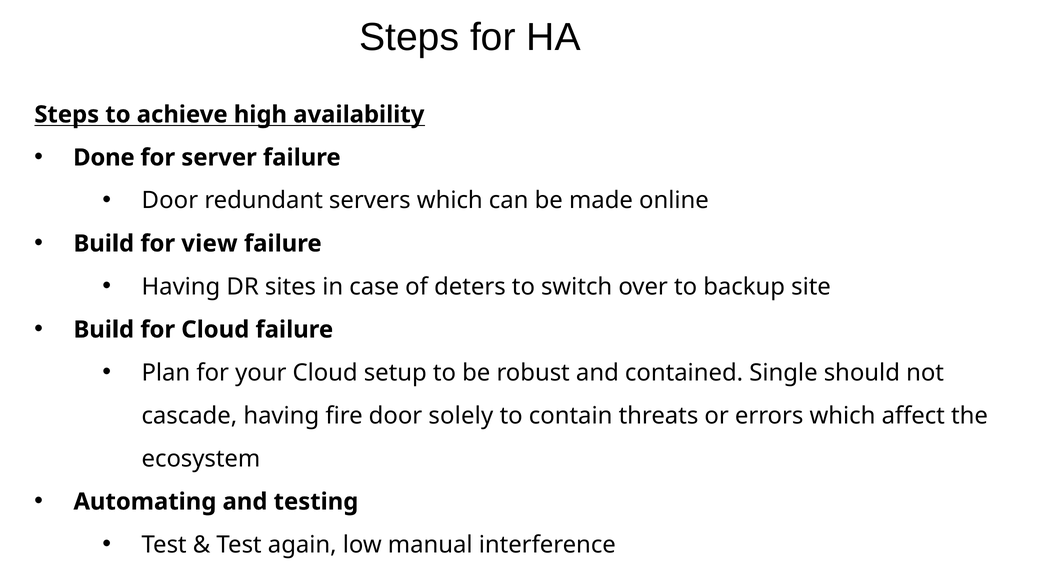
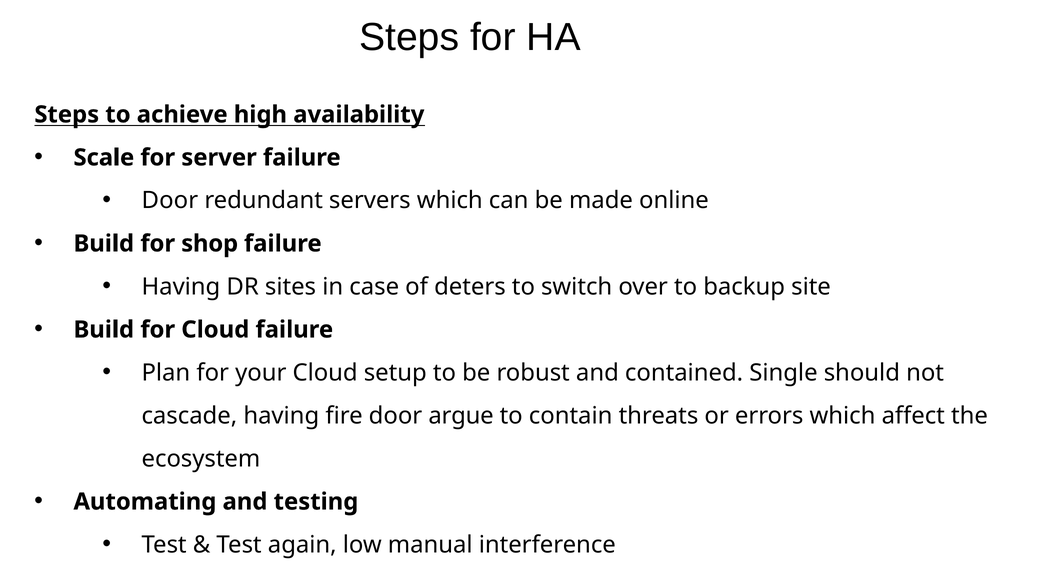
Done: Done -> Scale
view: view -> shop
solely: solely -> argue
